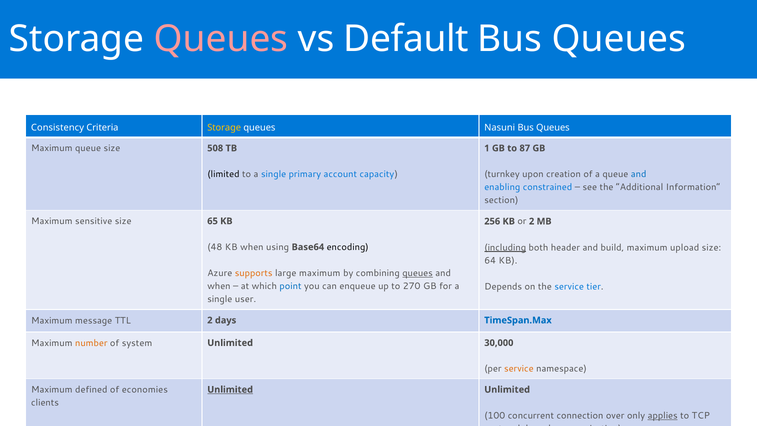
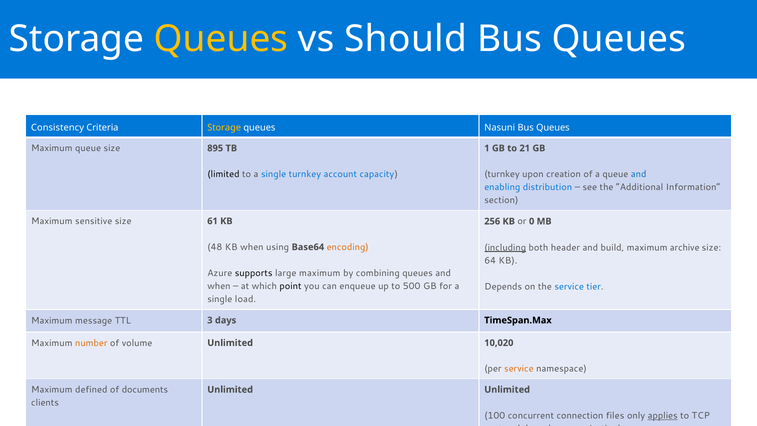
Queues at (221, 39) colour: pink -> yellow
Default: Default -> Should
508: 508 -> 895
87: 87 -> 21
single primary: primary -> turnkey
constrained: constrained -> distribution
65: 65 -> 61
or 2: 2 -> 0
encoding colour: black -> orange
upload: upload -> archive
supports colour: orange -> black
queues at (418, 273) underline: present -> none
point colour: blue -> black
270: 270 -> 500
user: user -> load
TTL 2: 2 -> 3
TimeSpan.Max colour: blue -> black
system: system -> volume
30,000: 30,000 -> 10,020
economies: economies -> documents
Unlimited at (230, 389) underline: present -> none
over: over -> files
